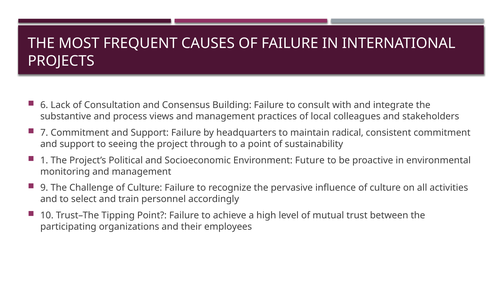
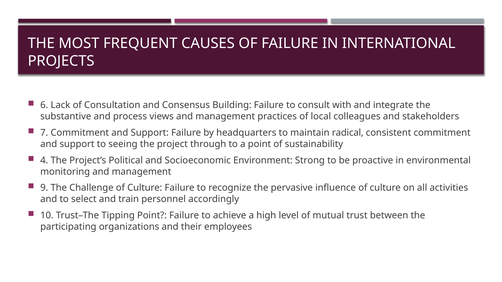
1: 1 -> 4
Future: Future -> Strong
